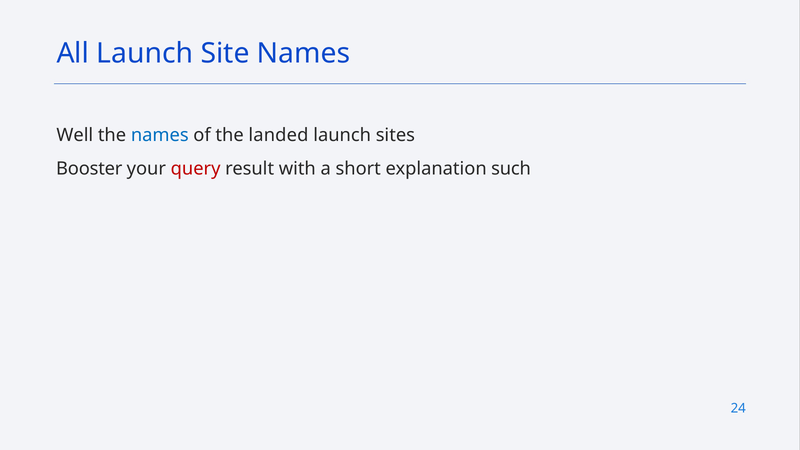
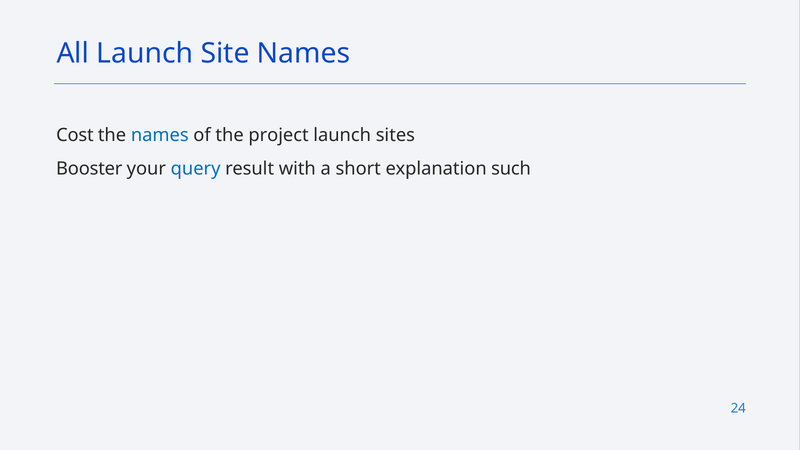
Well: Well -> Cost
landed: landed -> project
query colour: red -> blue
